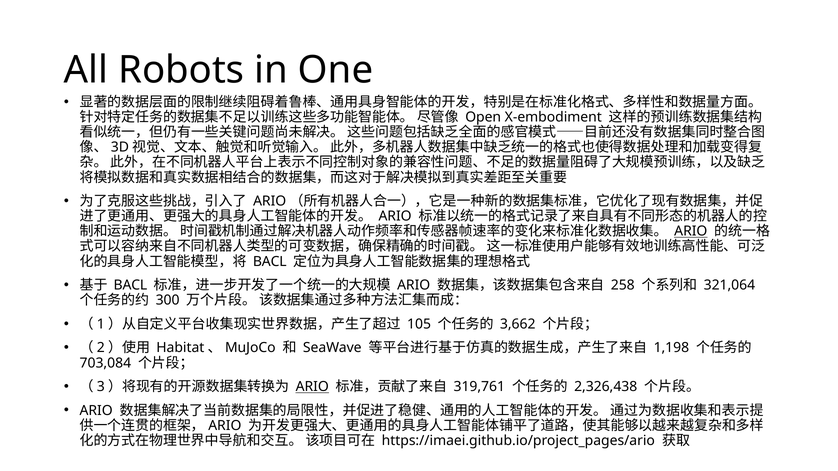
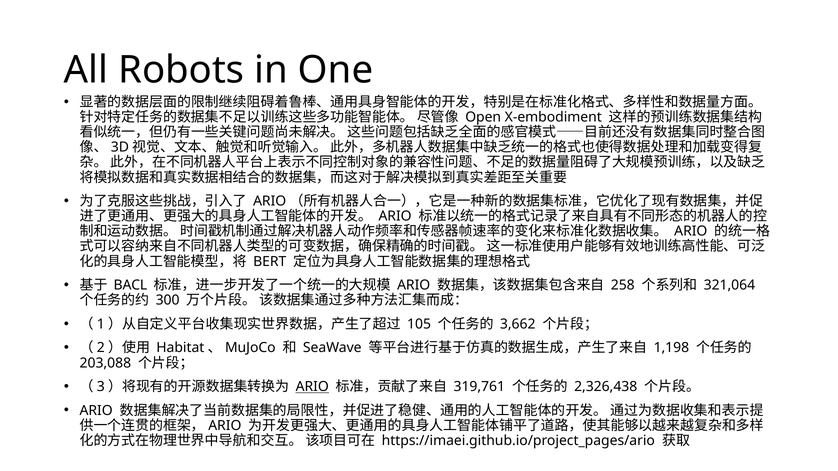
ARIO at (691, 232) underline: present -> none
BACL at (270, 262): BACL -> BERT
703,084: 703,084 -> 203,088
